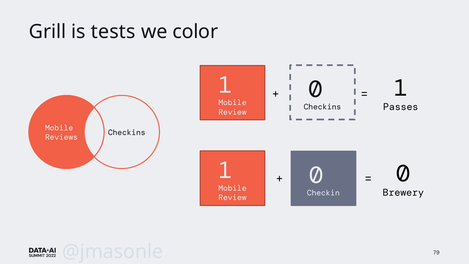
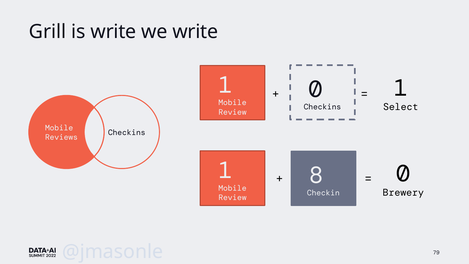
is tests: tests -> write
we color: color -> write
Passes: Passes -> Select
0 at (316, 175): 0 -> 8
